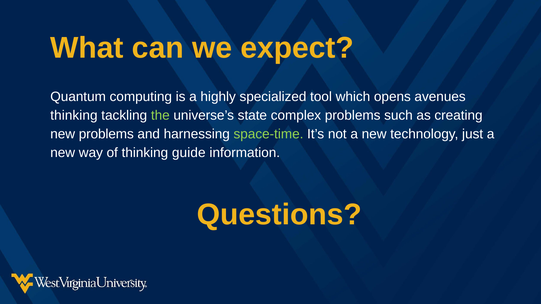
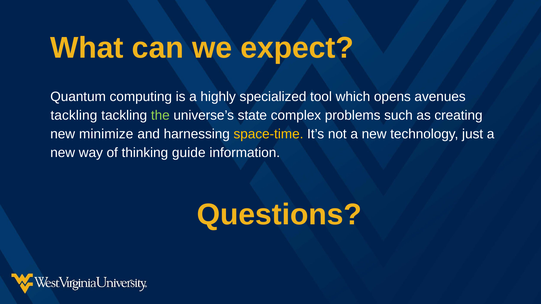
thinking at (74, 116): thinking -> tackling
new problems: problems -> minimize
space-time colour: light green -> yellow
